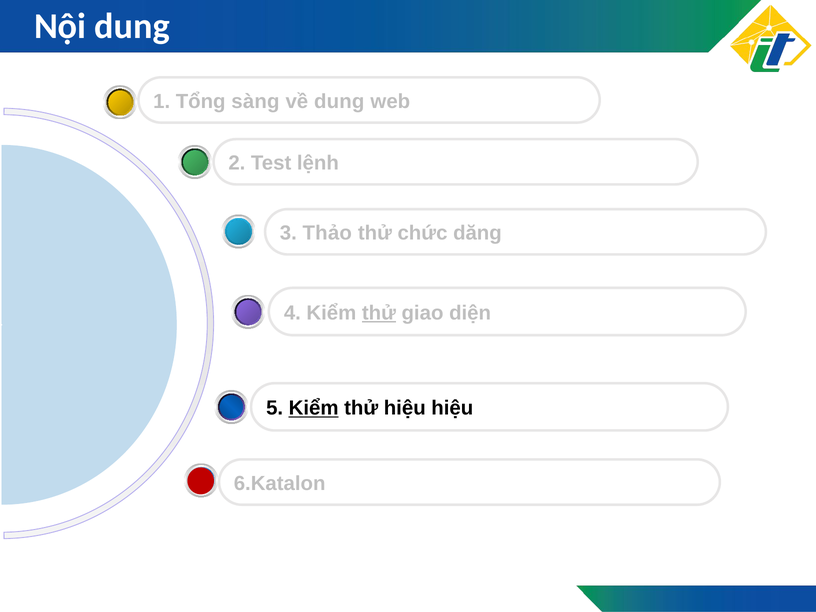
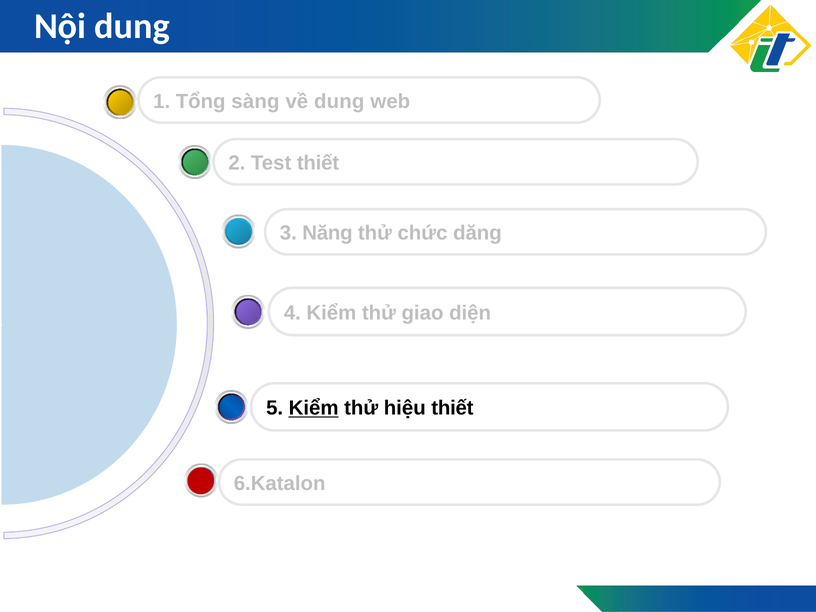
Test lệnh: lệnh -> thiết
Thảo: Thảo -> Năng
thử at (379, 313) underline: present -> none
hiệu hiệu: hiệu -> thiết
